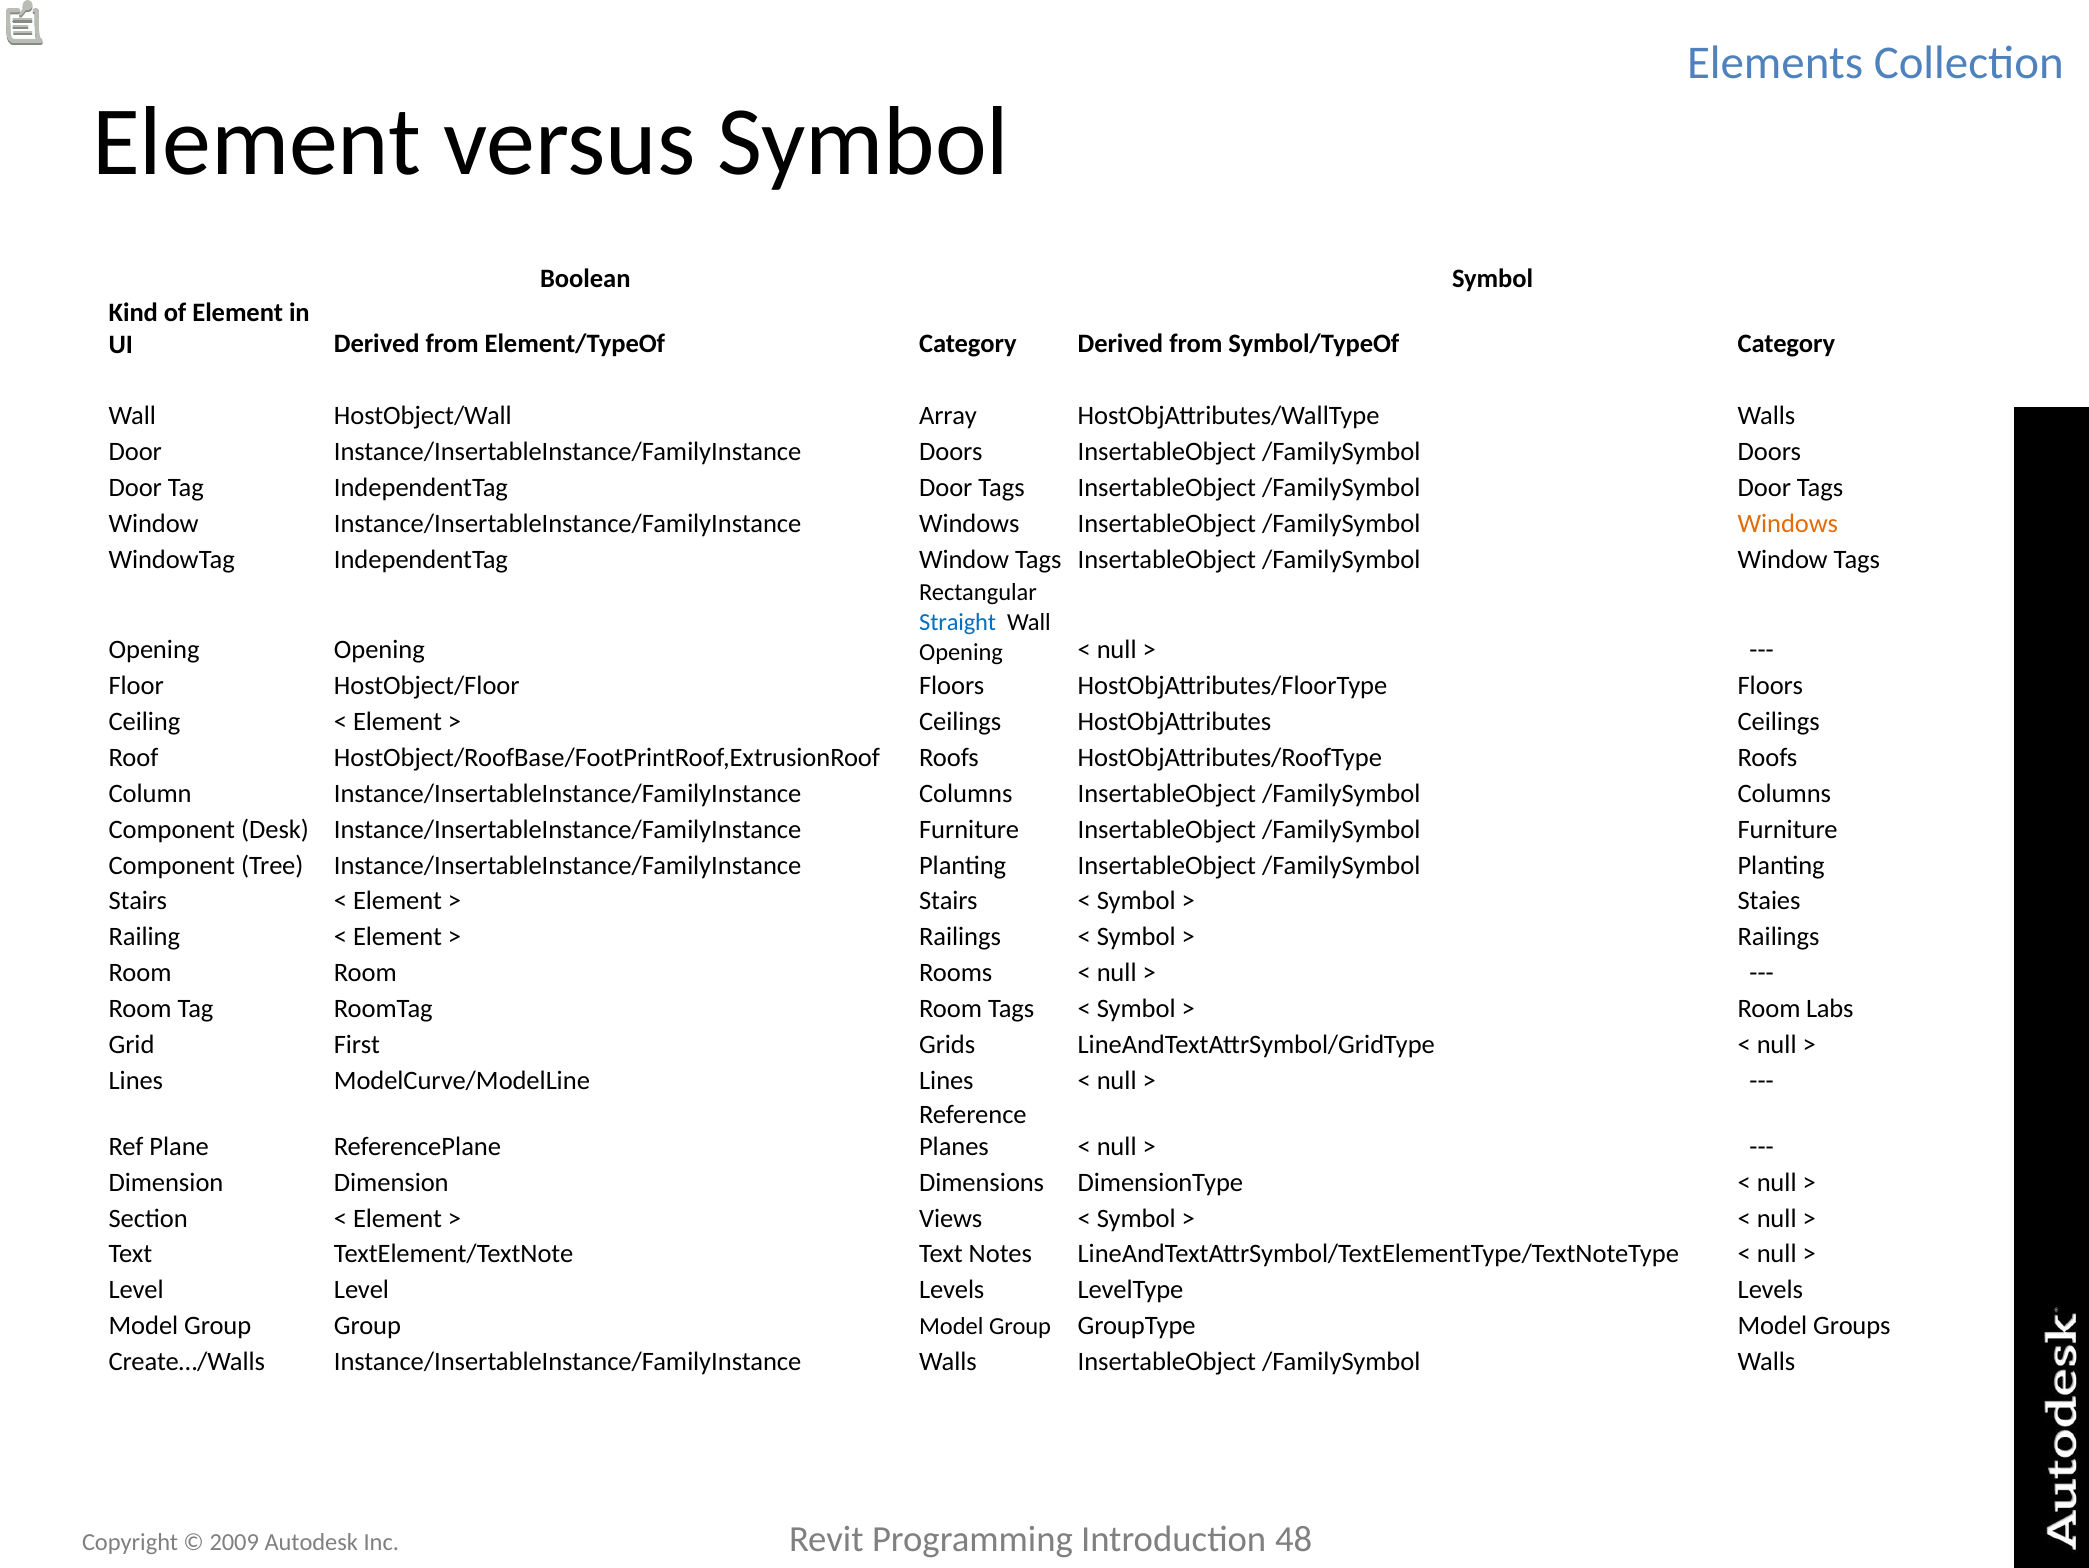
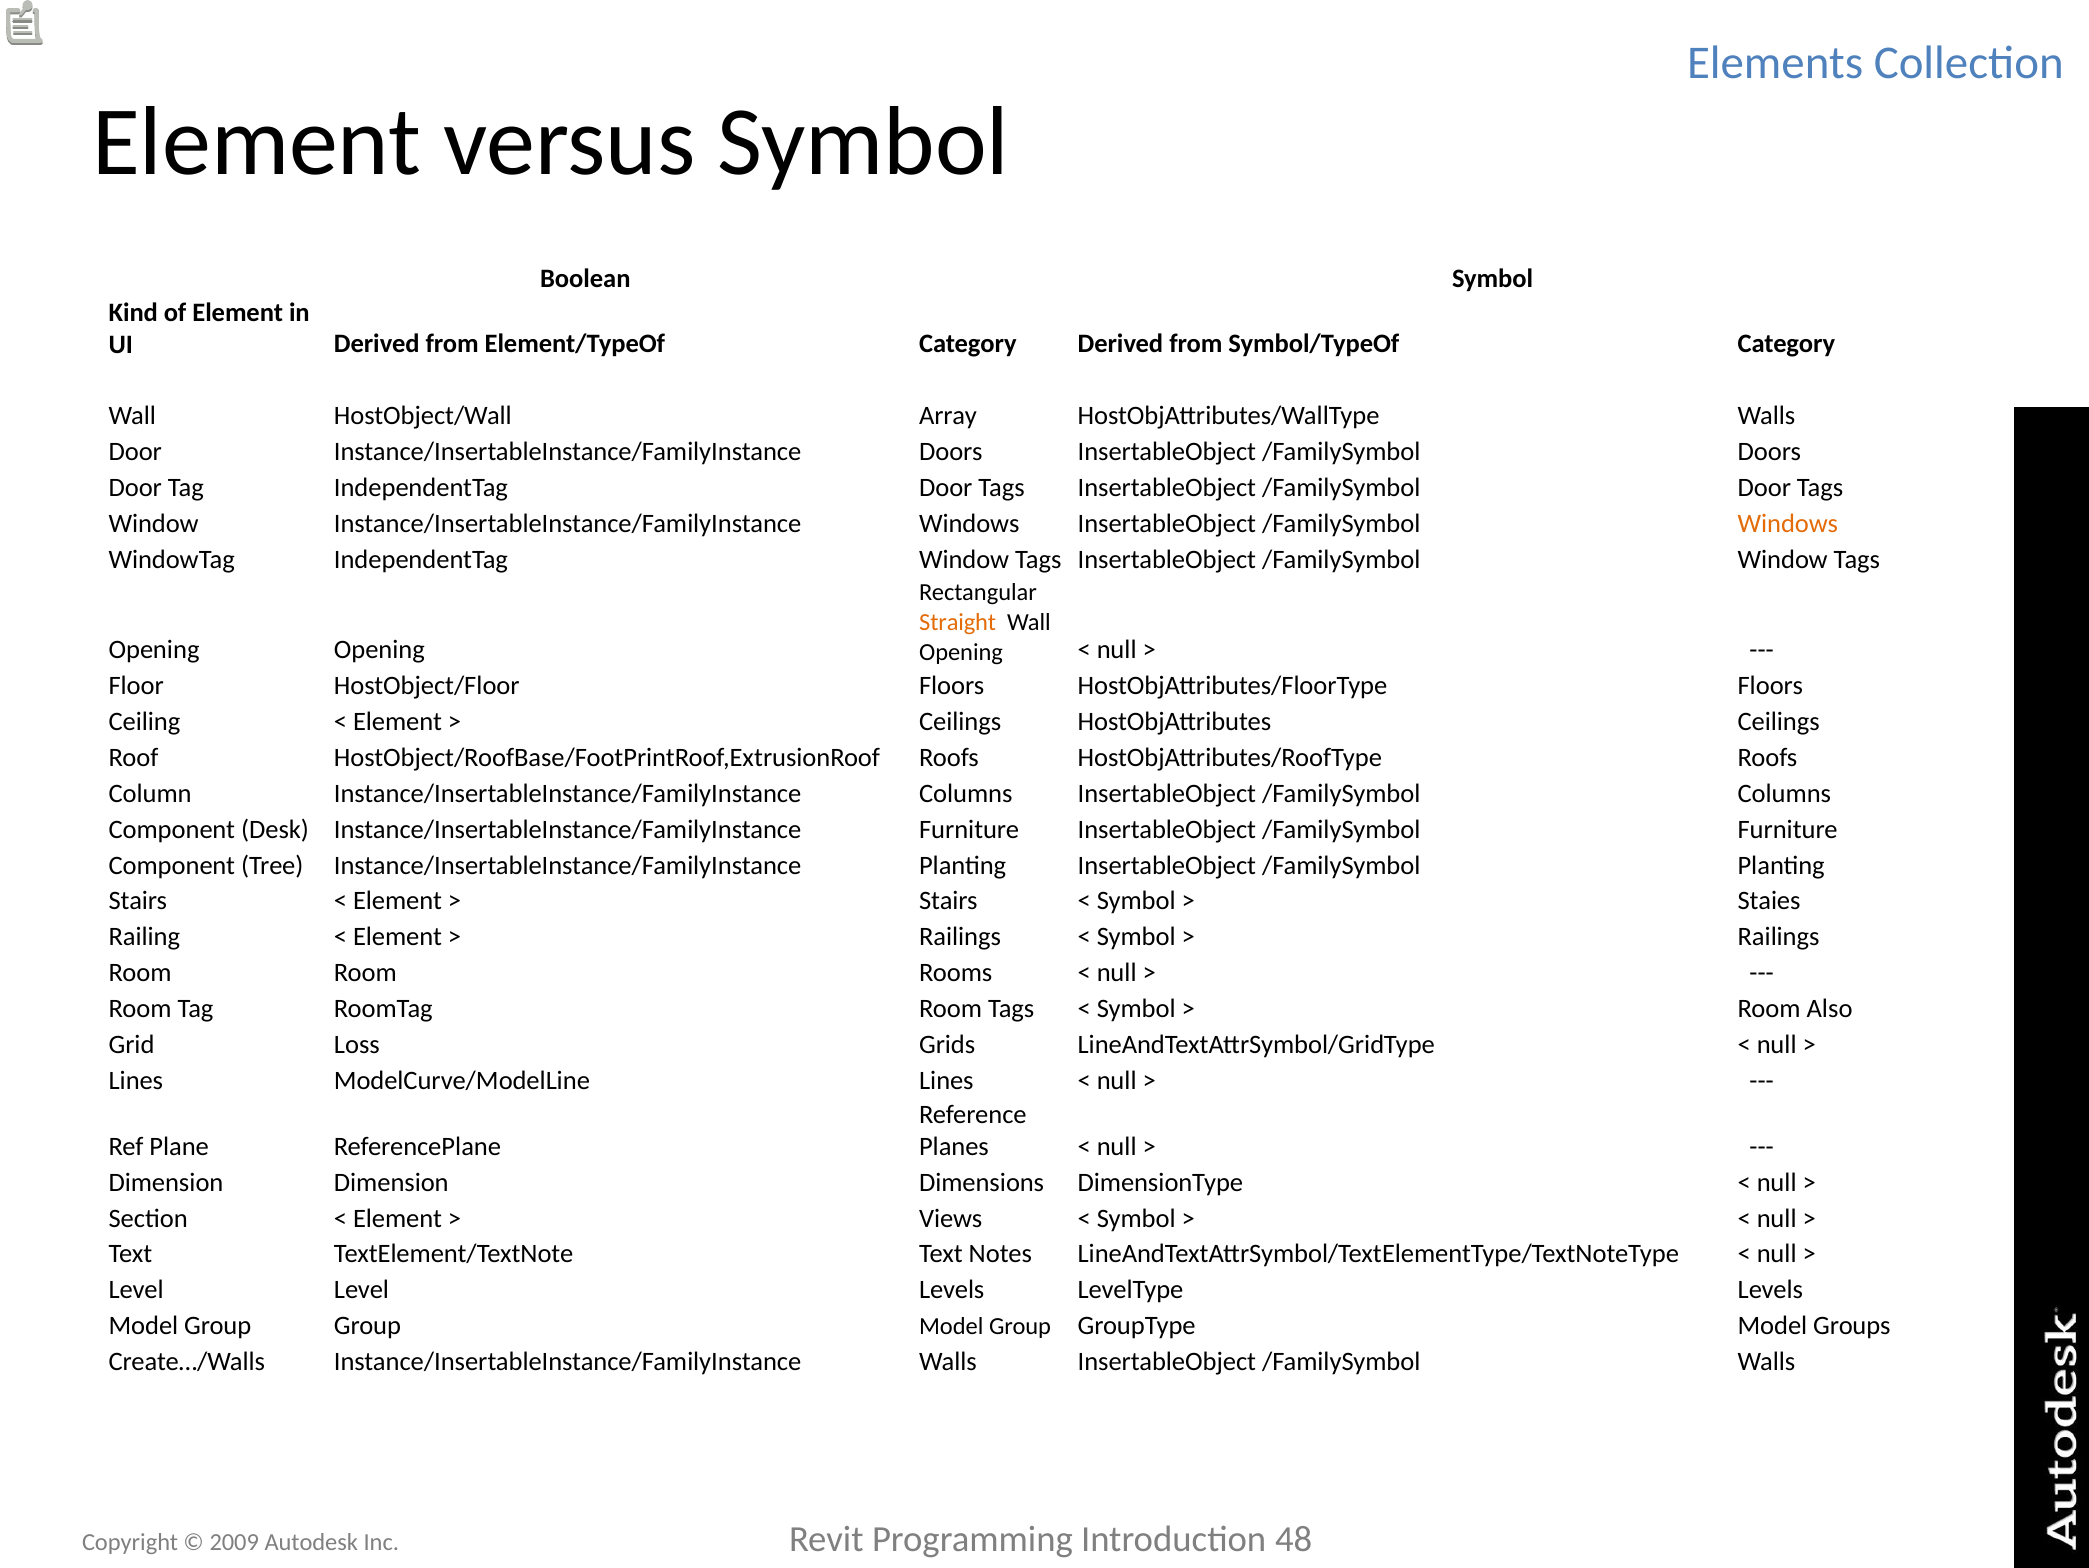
Straight colour: blue -> orange
Labs: Labs -> Also
First: First -> Loss
